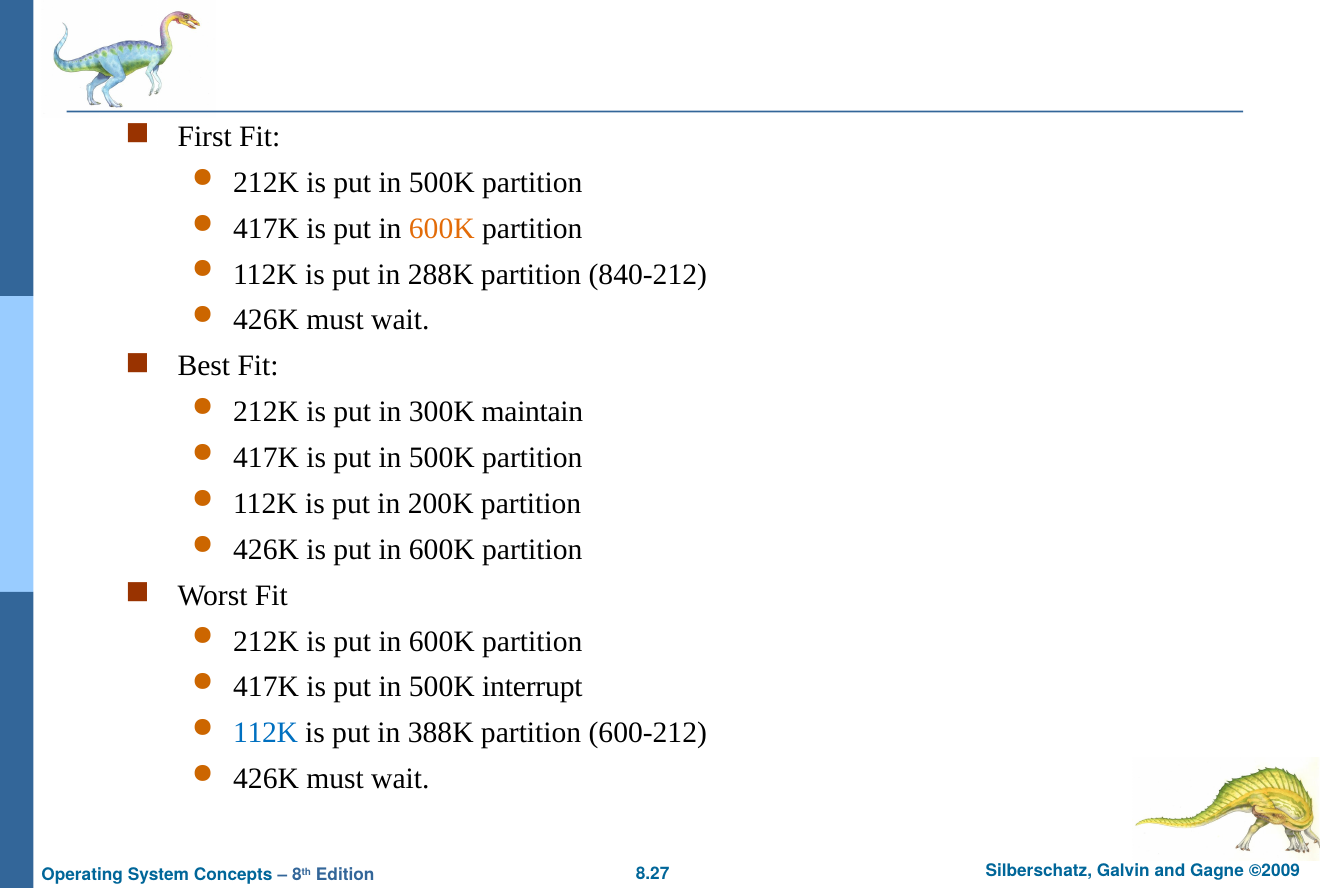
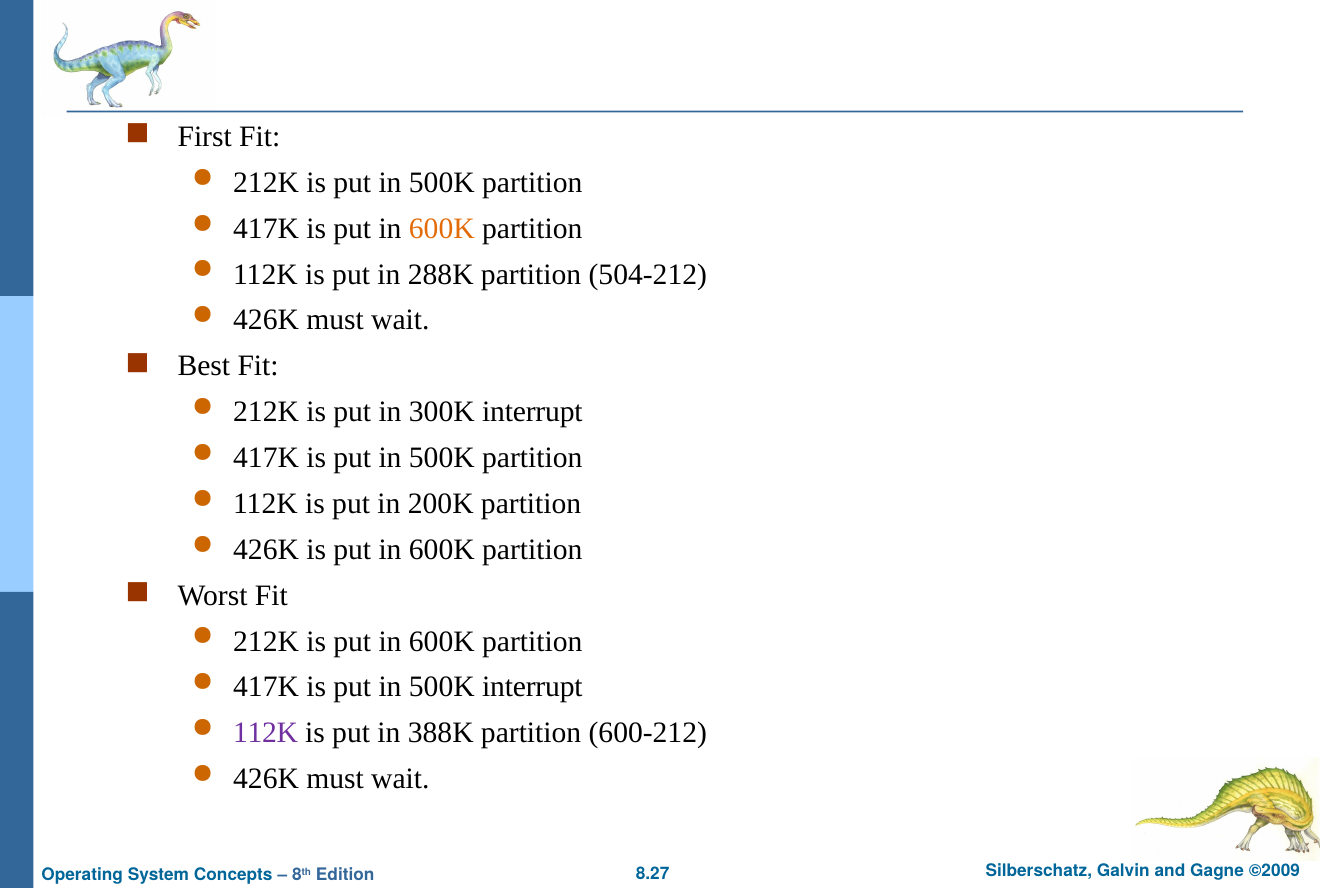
840-212: 840-212 -> 504-212
300K maintain: maintain -> interrupt
112K at (266, 733) colour: blue -> purple
